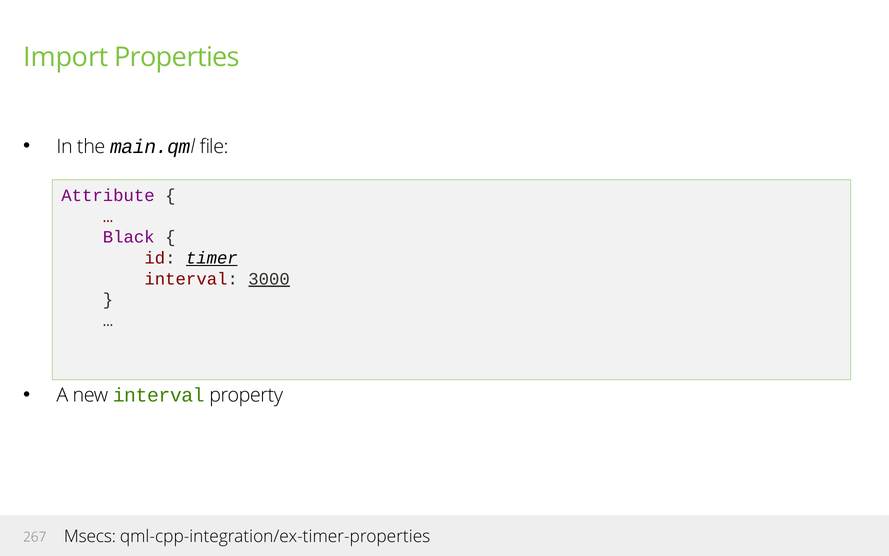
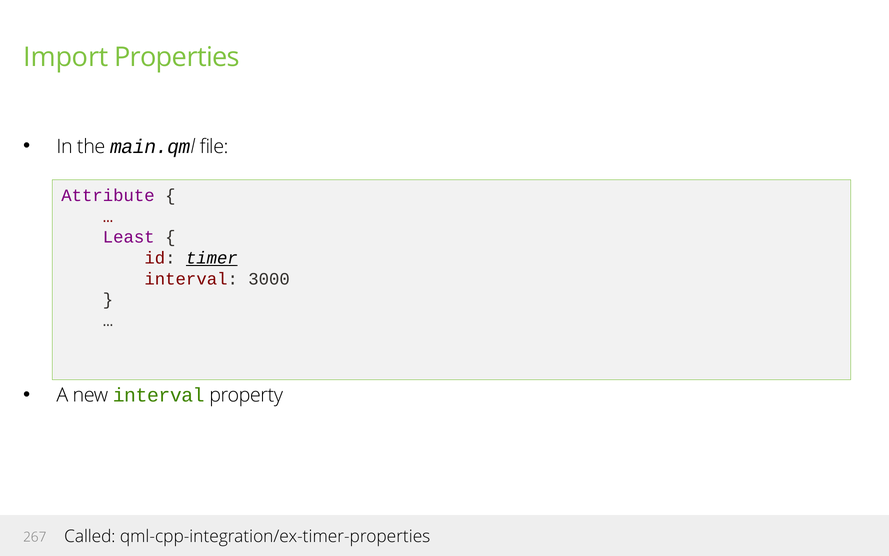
Black: Black -> Least
3000 underline: present -> none
Msecs: Msecs -> Called
